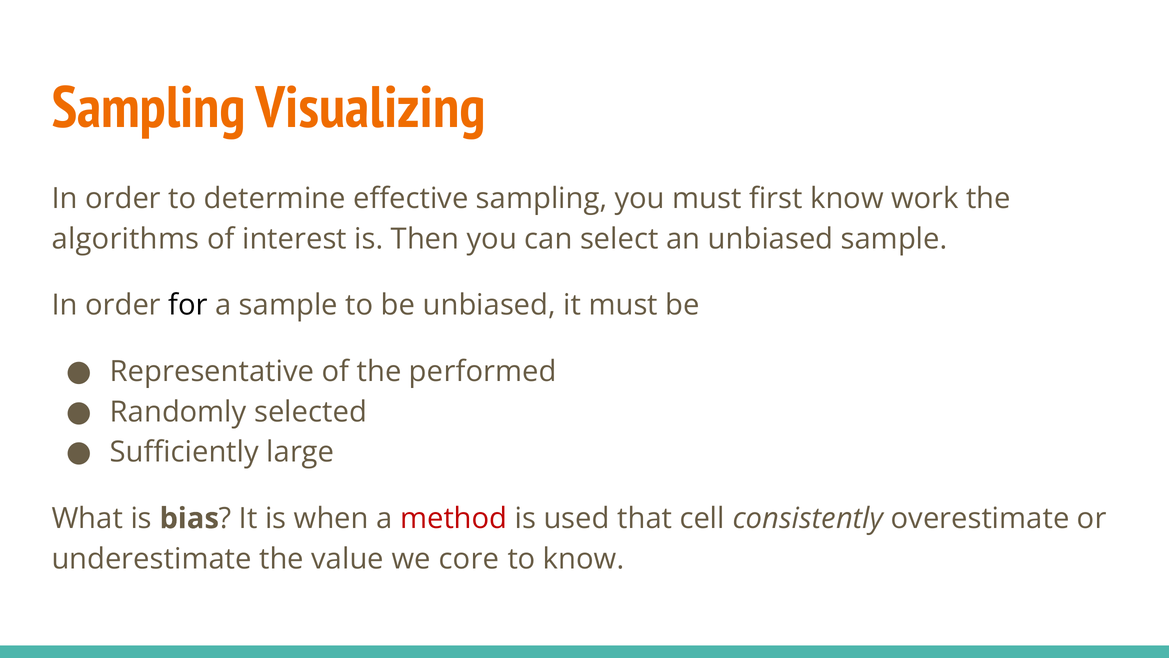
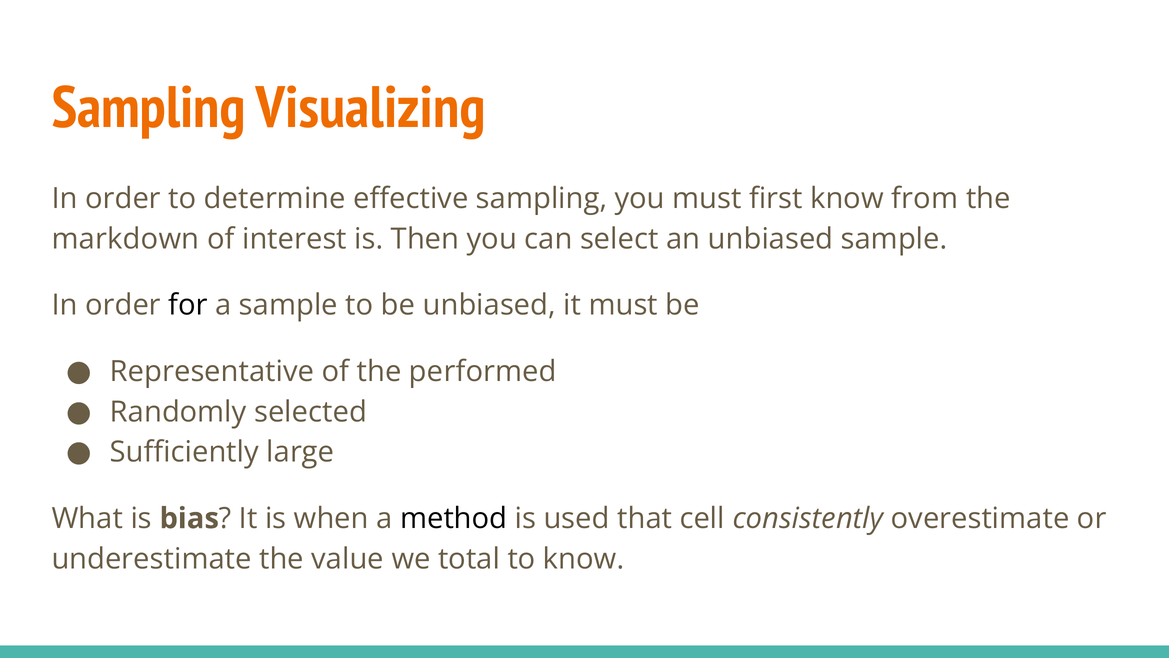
work: work -> from
algorithms: algorithms -> markdown
method colour: red -> black
core: core -> total
